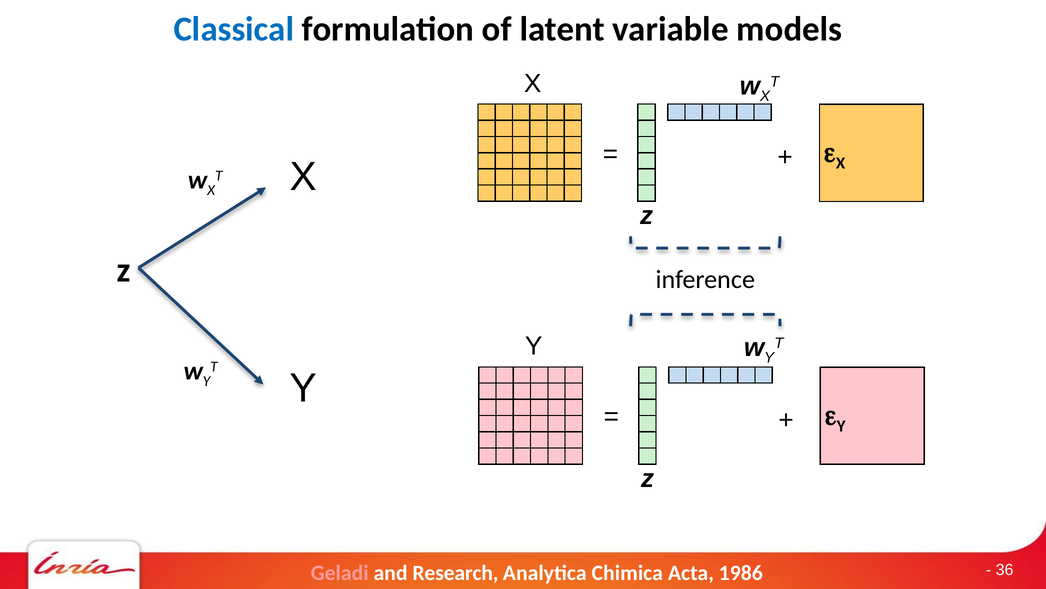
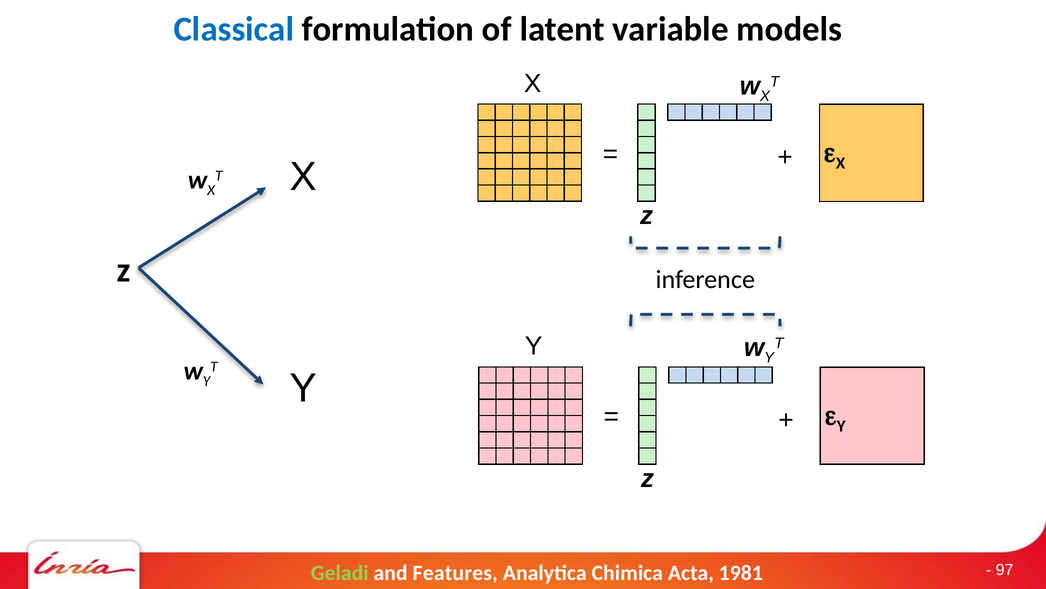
36: 36 -> 97
Geladi colour: pink -> light green
Research: Research -> Features
1986: 1986 -> 1981
